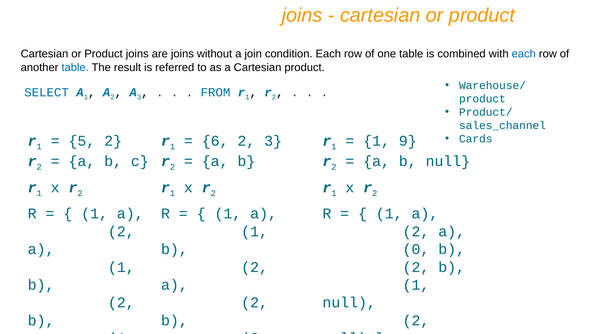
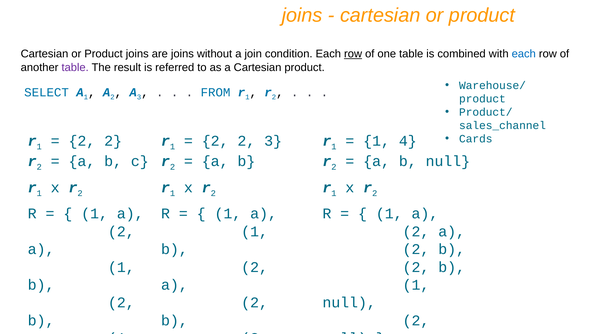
row at (353, 54) underline: none -> present
table at (75, 67) colour: blue -> purple
5 at (82, 141): 5 -> 2
6 at (215, 141): 6 -> 2
1 9: 9 -> 4
0 at (416, 249): 0 -> 2
